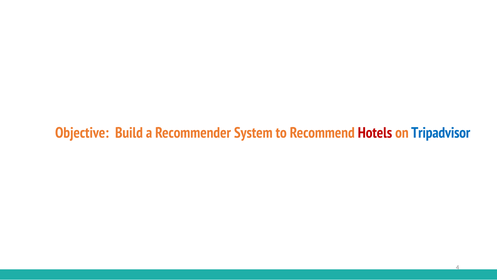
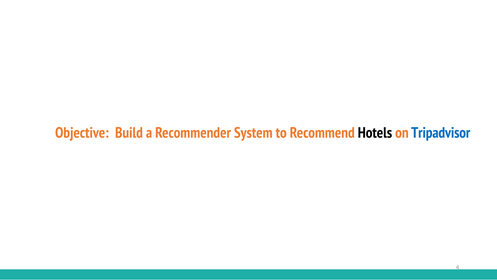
Hotels colour: red -> black
